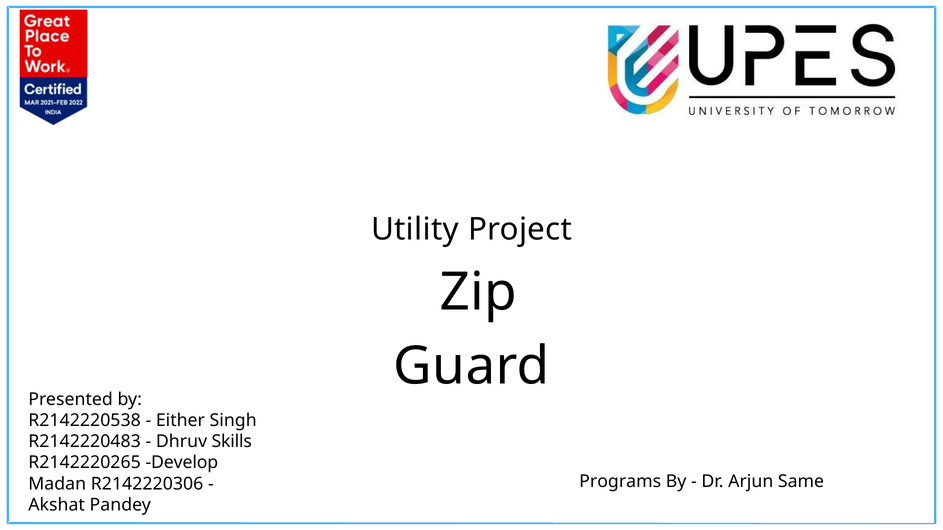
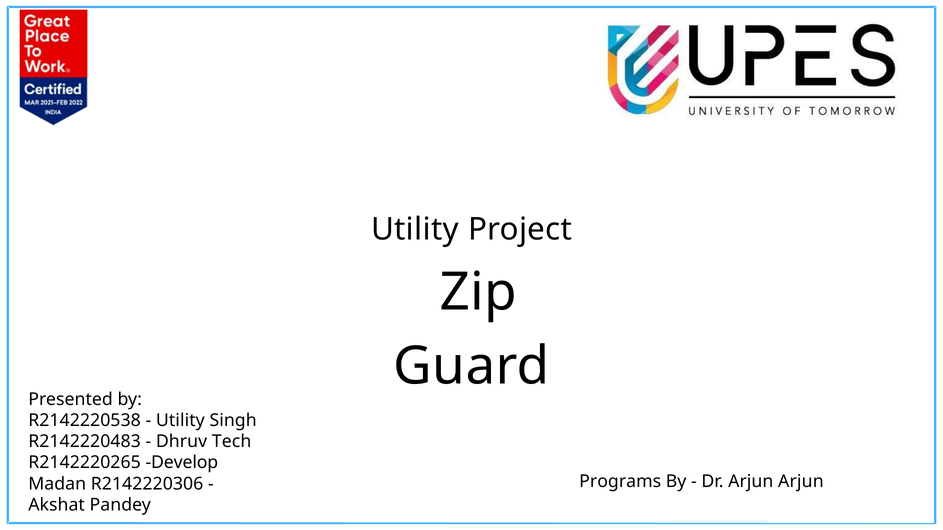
Either at (180, 421): Either -> Utility
Skills: Skills -> Tech
Arjun Same: Same -> Arjun
